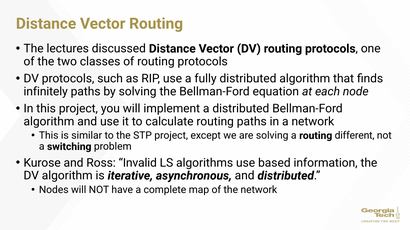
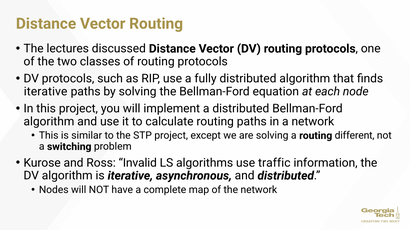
infinitely at (46, 92): infinitely -> iterative
based: based -> traffic
